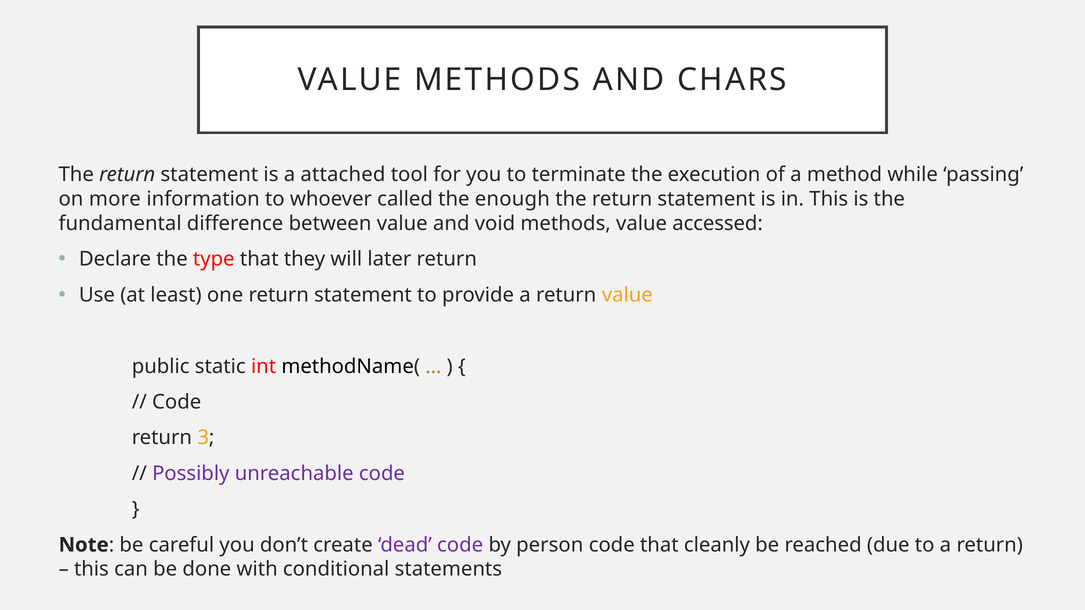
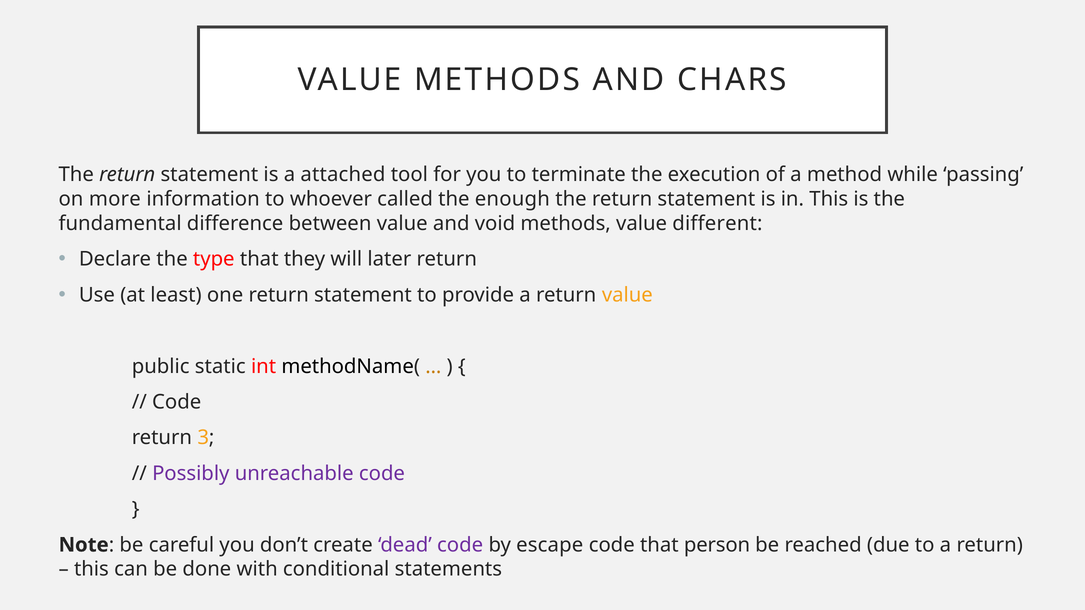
accessed: accessed -> different
person: person -> escape
cleanly: cleanly -> person
